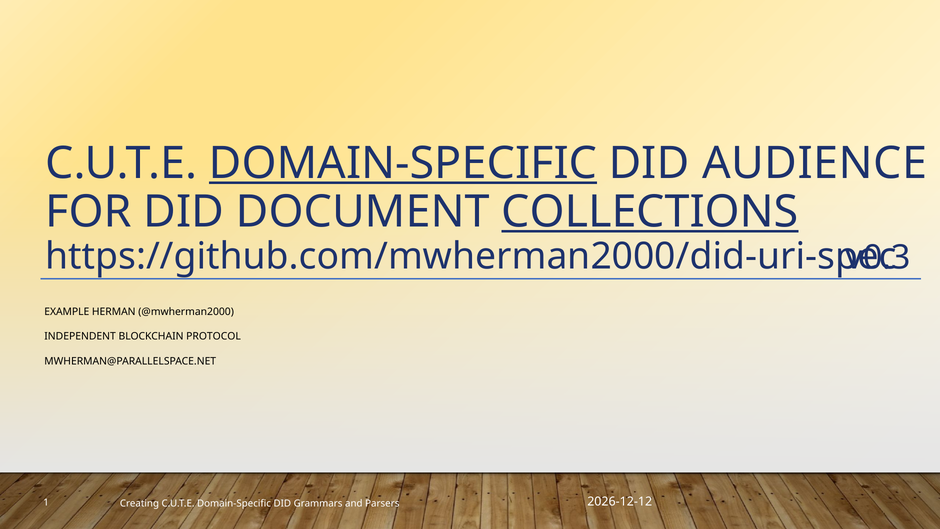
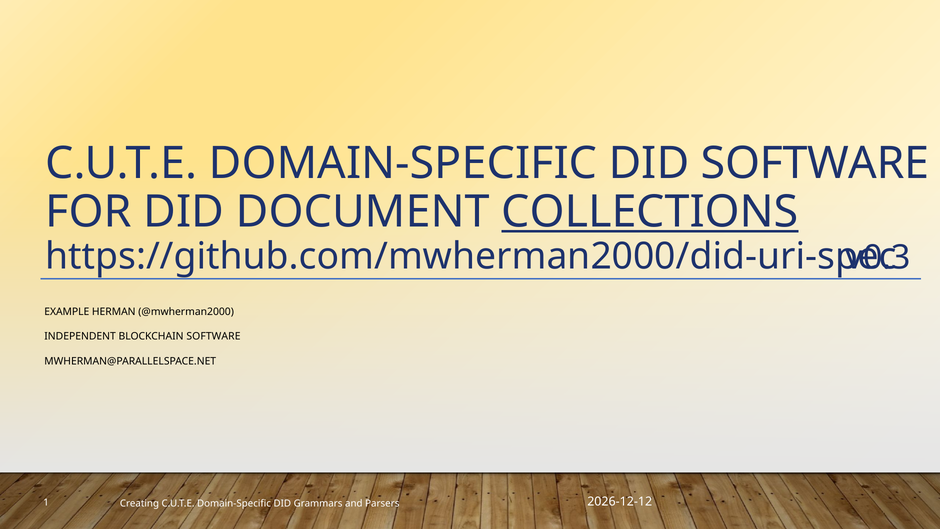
DOMAIN-SPECIFIC at (403, 163) underline: present -> none
DID AUDIENCE: AUDIENCE -> SOFTWARE
BLOCKCHAIN PROTOCOL: PROTOCOL -> SOFTWARE
